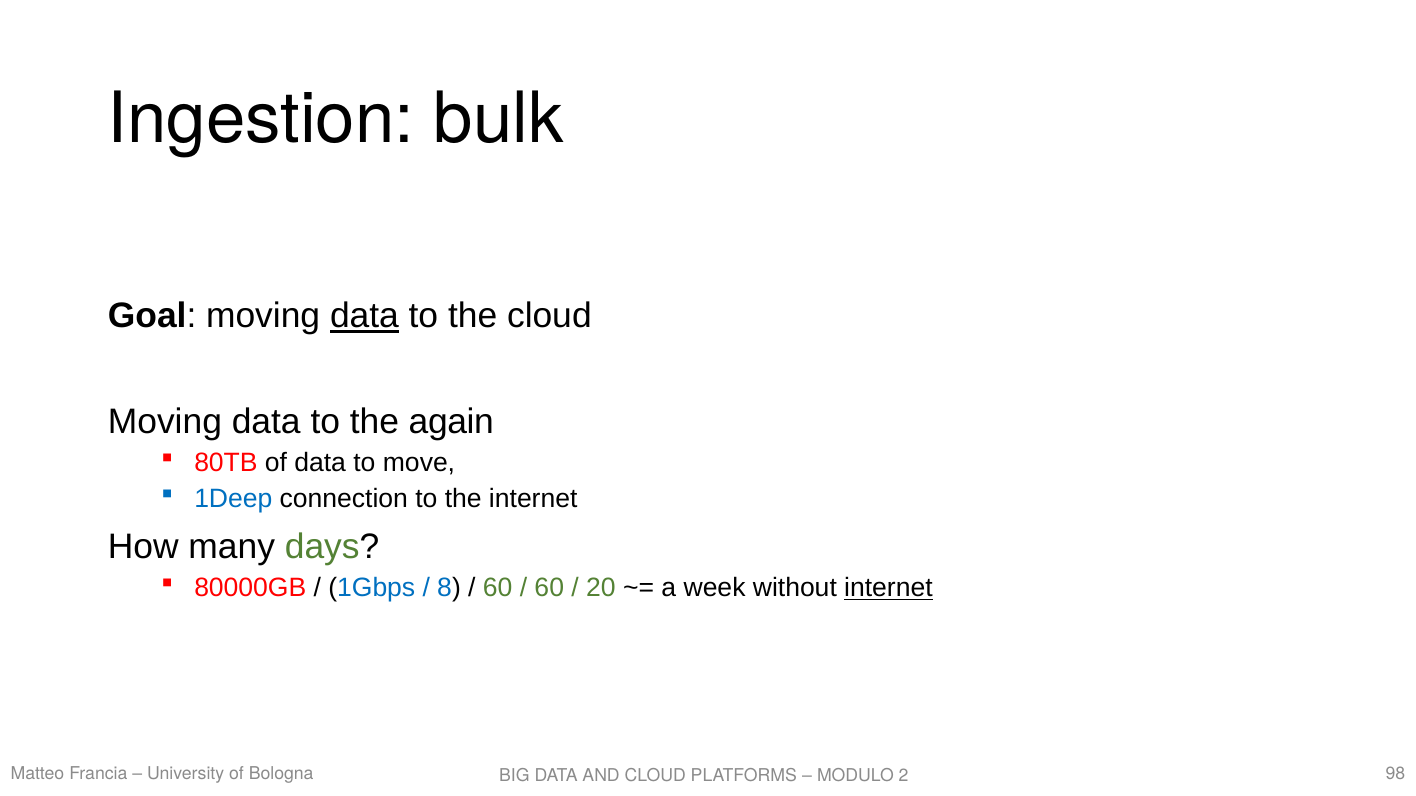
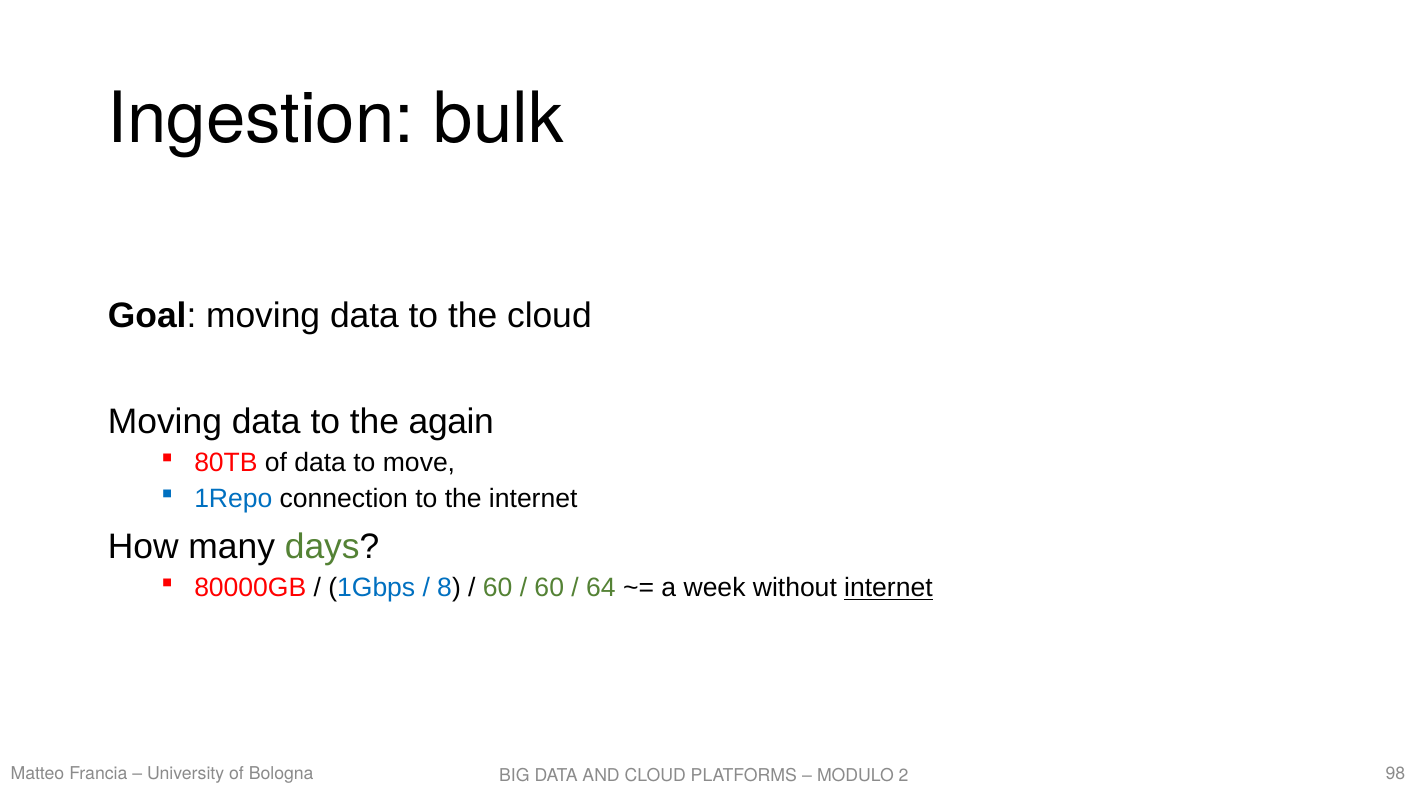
data at (364, 316) underline: present -> none
1Deep: 1Deep -> 1Repo
20: 20 -> 64
